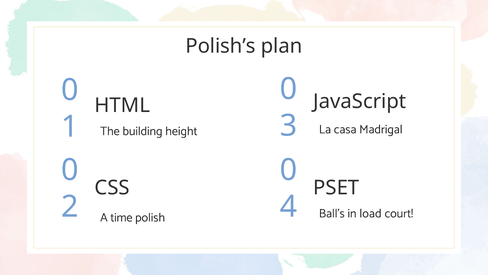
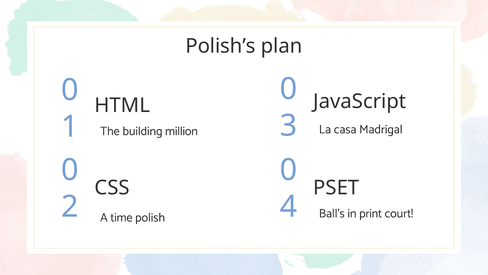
height: height -> million
load: load -> print
